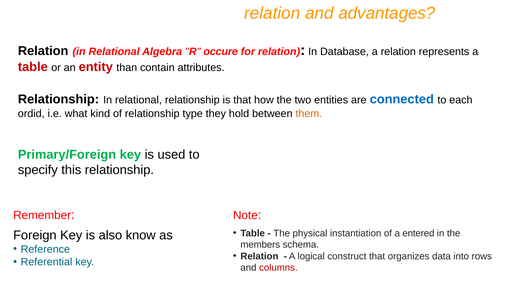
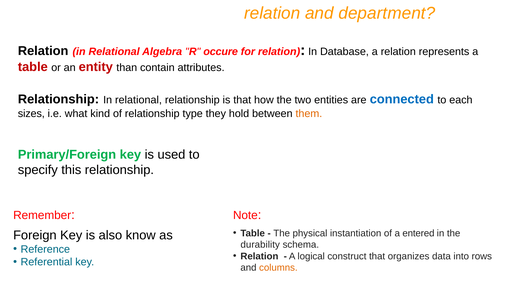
advantages: advantages -> department
ordid: ordid -> sizes
members: members -> durability
columns colour: red -> orange
